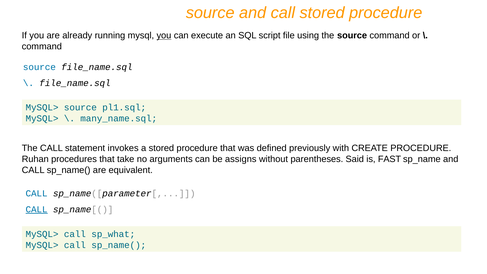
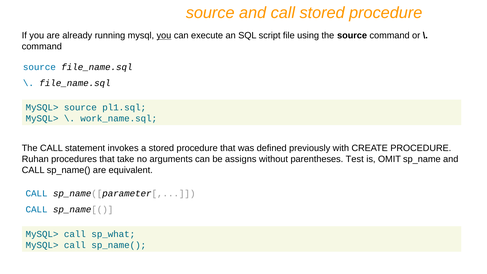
many_name.sql: many_name.sql -> work_name.sql
Said: Said -> Test
FAST: FAST -> OMIT
CALL at (37, 209) underline: present -> none
